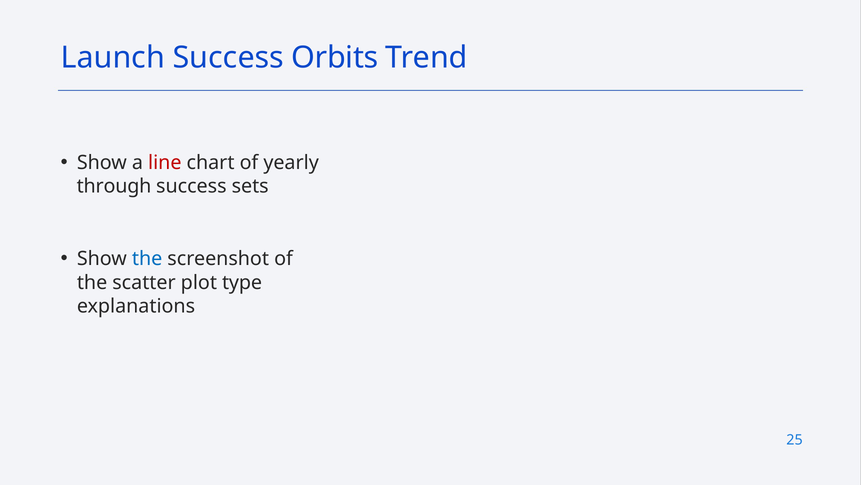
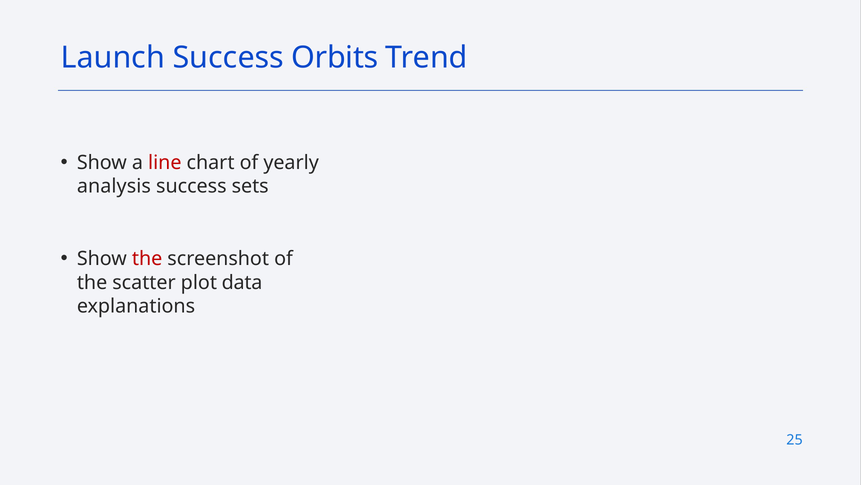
through: through -> analysis
the at (147, 259) colour: blue -> red
type: type -> data
